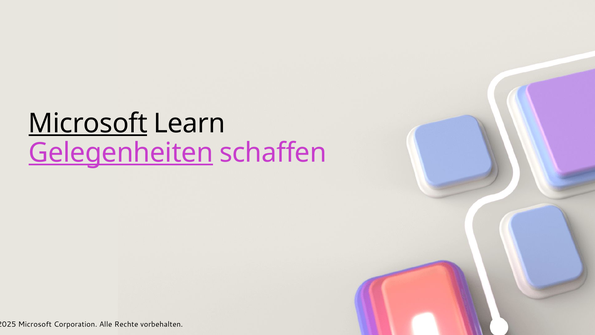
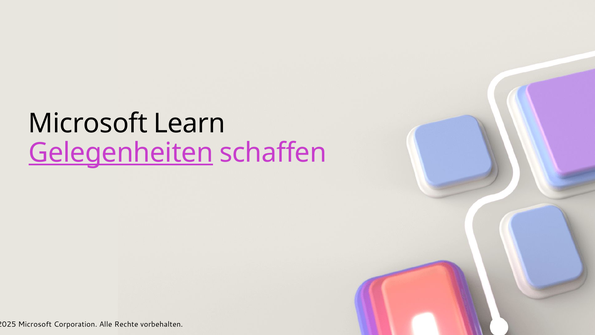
Microsoft at (88, 123) underline: present -> none
